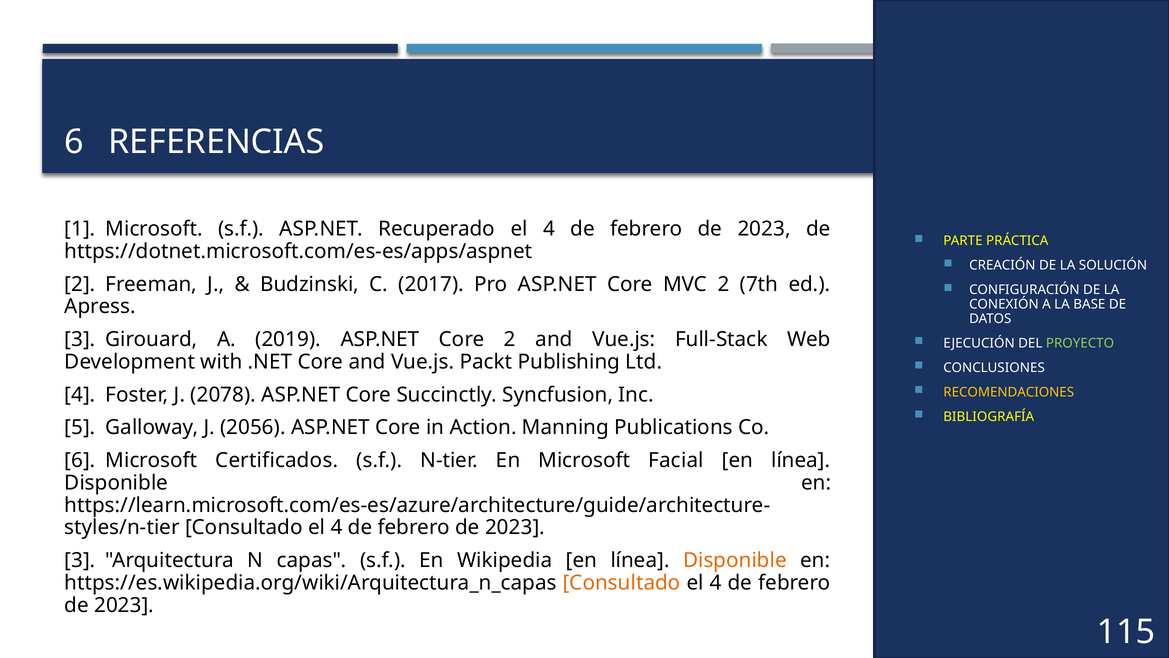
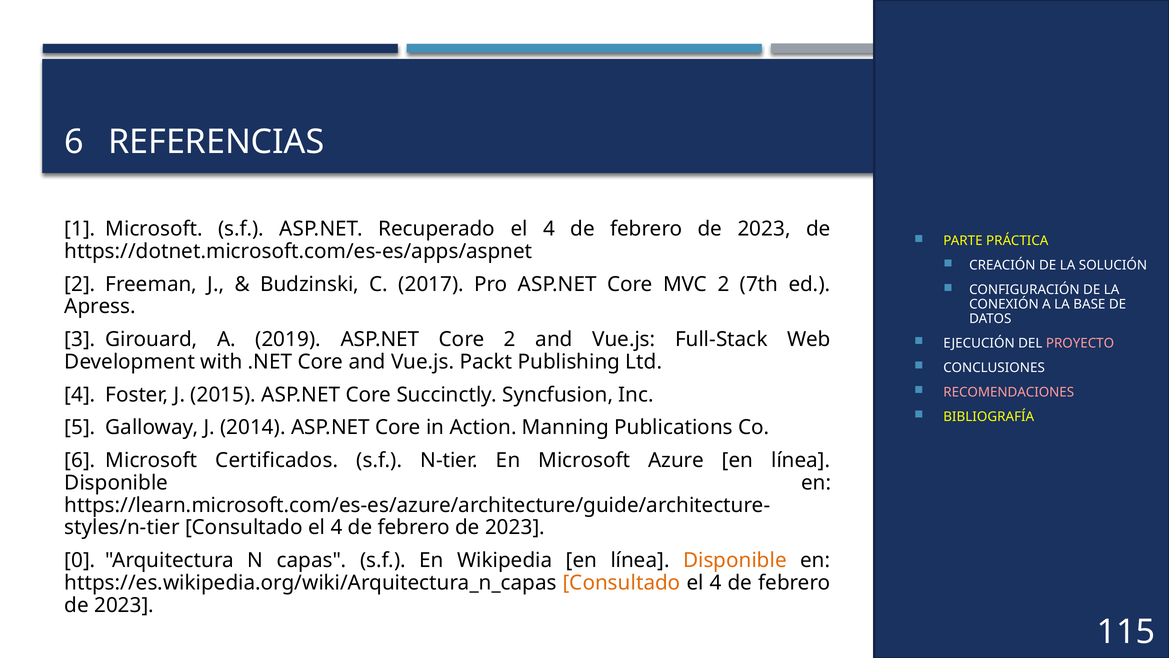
PROYECTO colour: light green -> pink
RECOMENDACIONES colour: yellow -> pink
2078: 2078 -> 2015
2056: 2056 -> 2014
Facial: Facial -> Azure
3 at (80, 560): 3 -> 0
